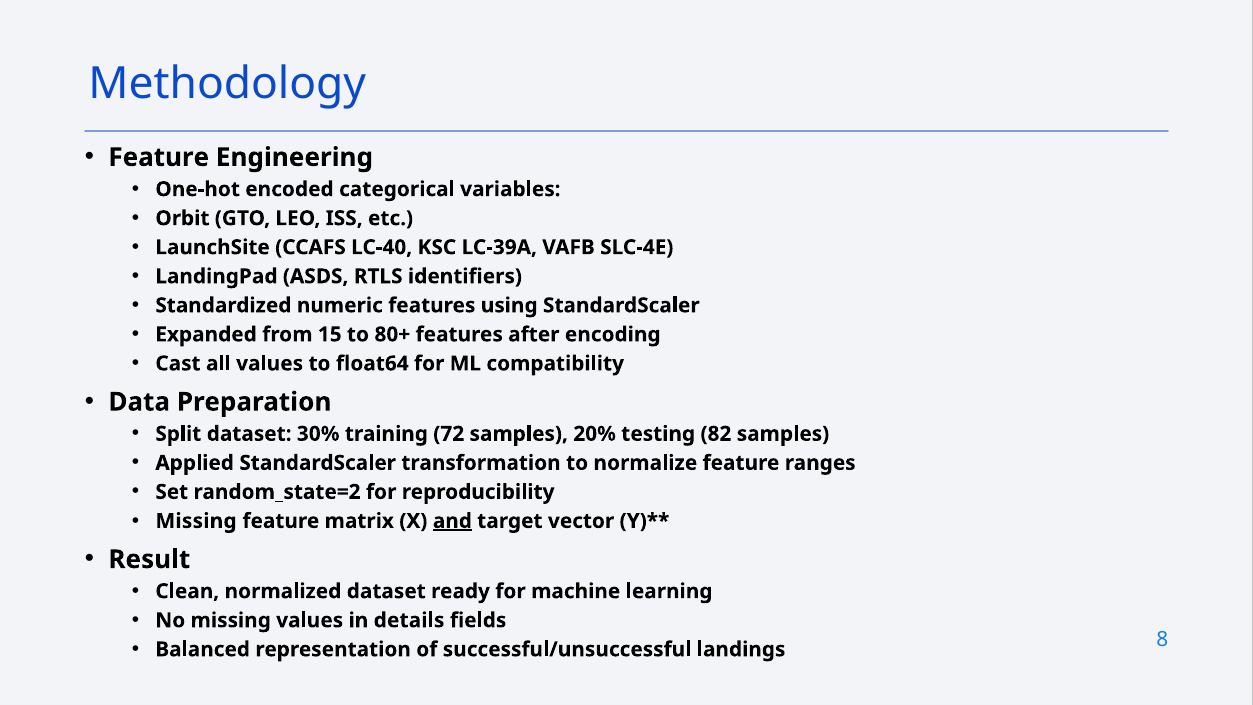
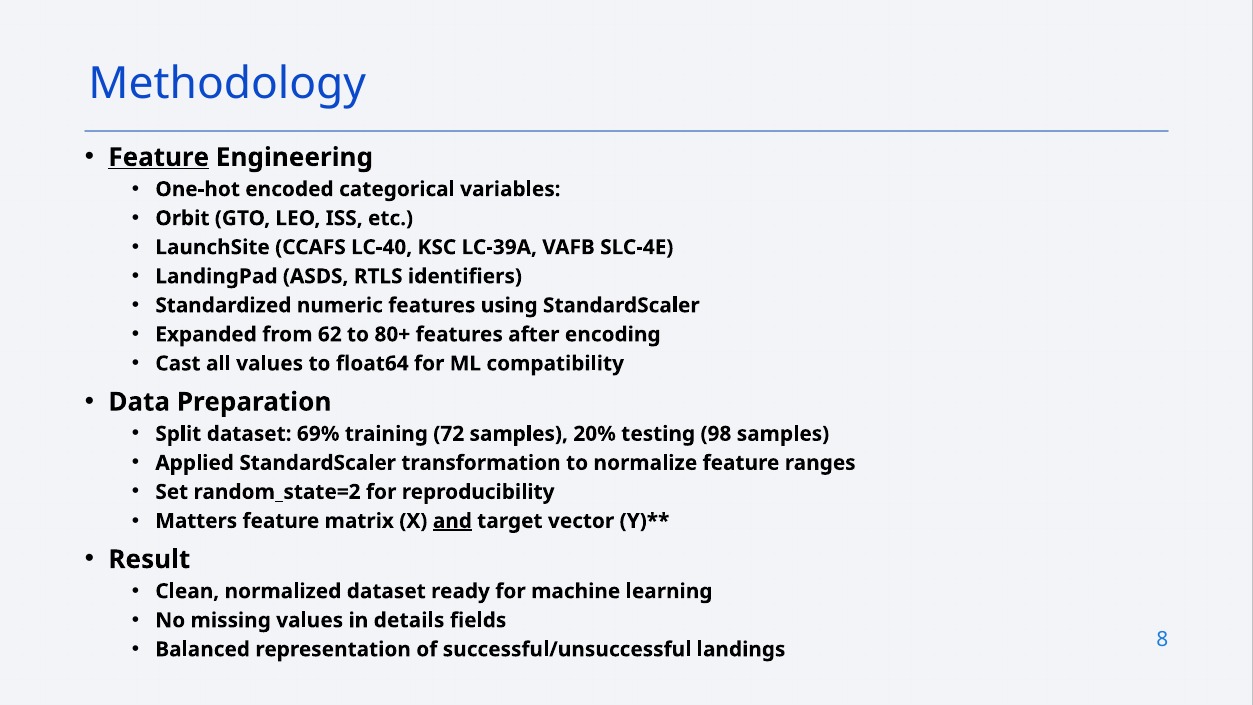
Feature at (159, 157) underline: none -> present
15: 15 -> 62
30%: 30% -> 69%
82: 82 -> 98
Missing at (196, 521): Missing -> Matters
